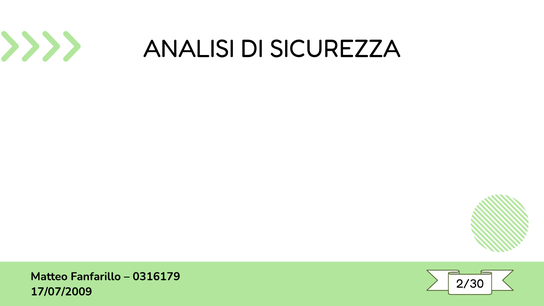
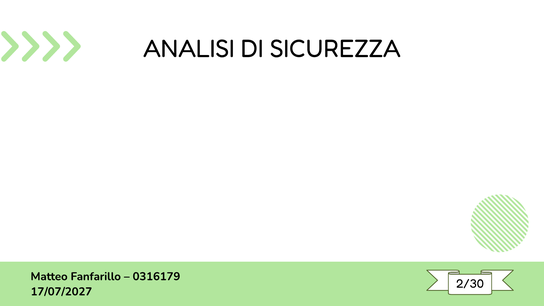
17/07/2009: 17/07/2009 -> 17/07/2027
